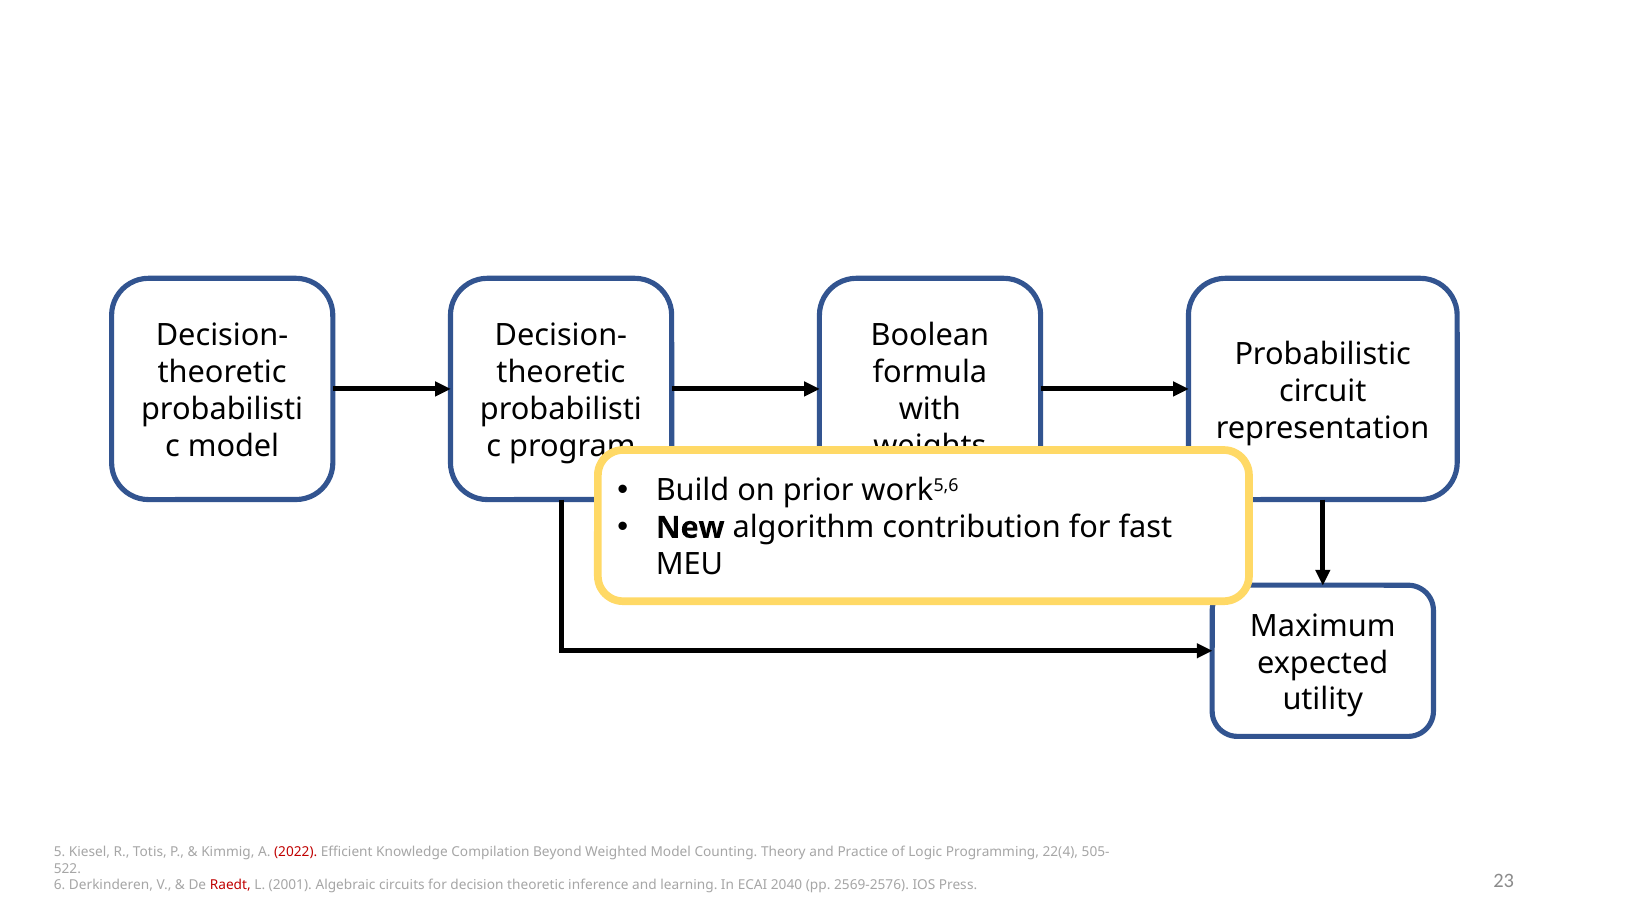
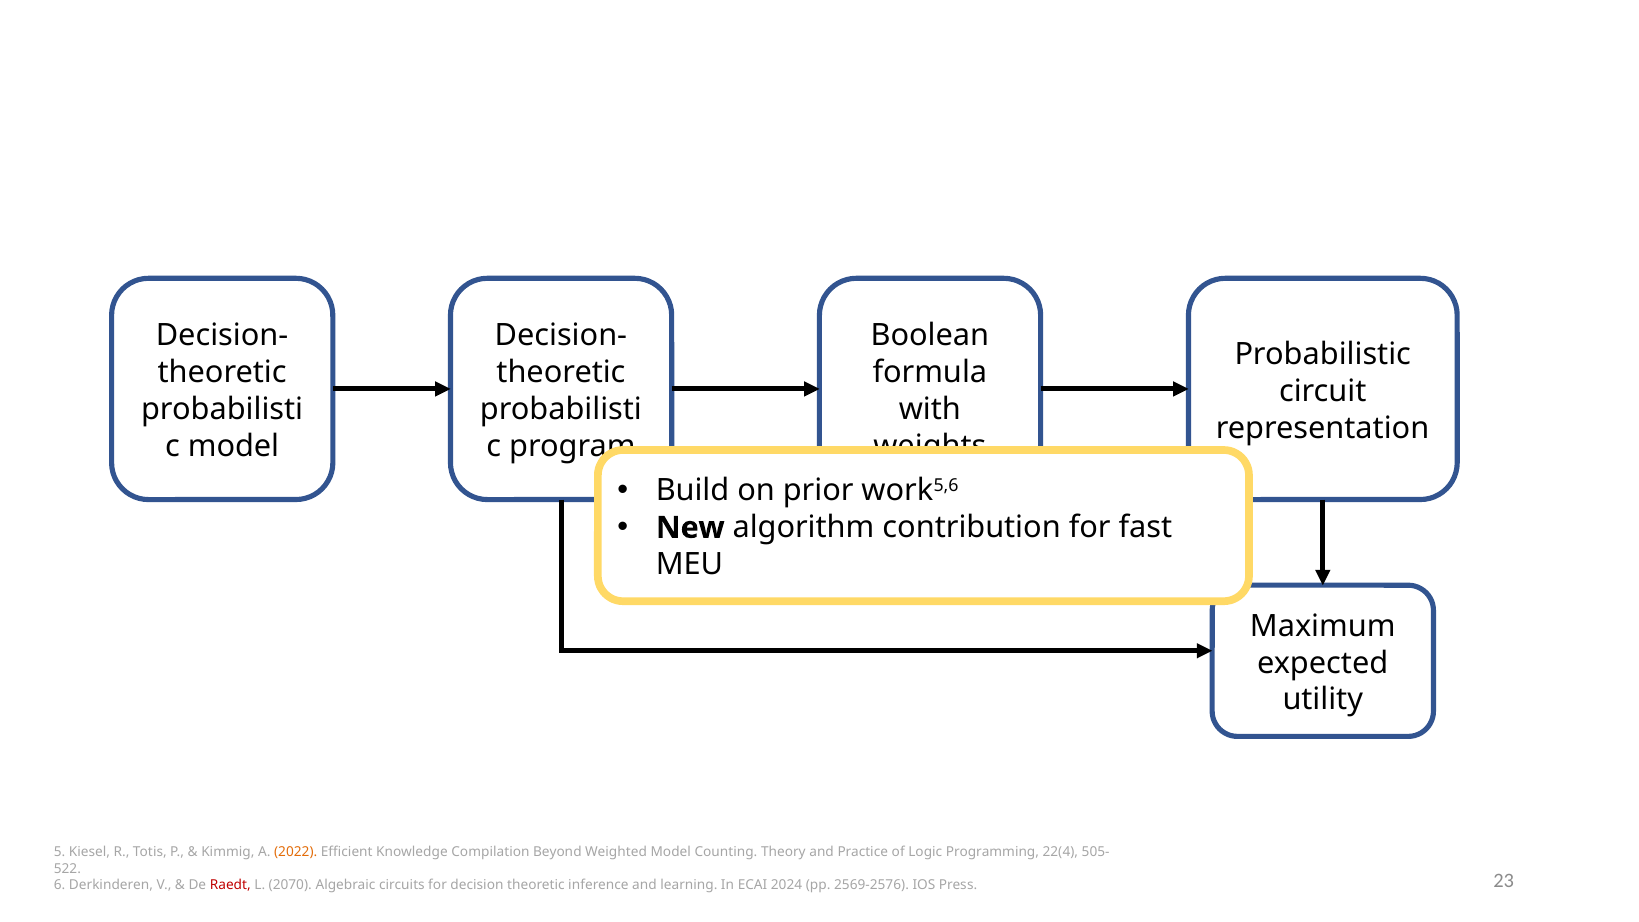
2022 colour: red -> orange
2001: 2001 -> 2070
2040: 2040 -> 2024
